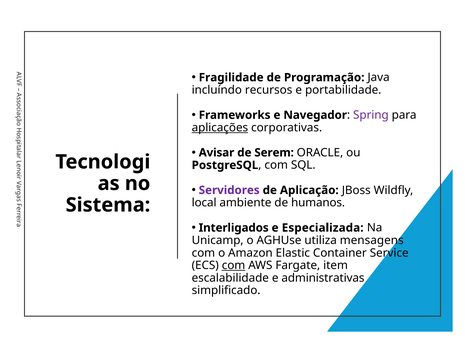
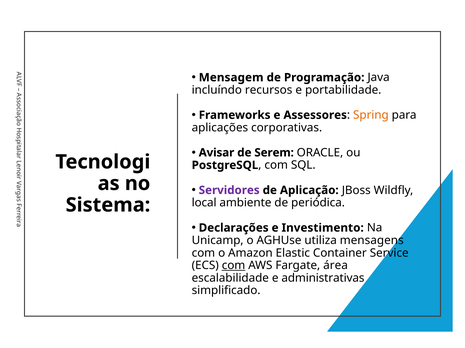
Fragilidade: Fragilidade -> Mensagem
Navegador: Navegador -> Assessores
Spring colour: purple -> orange
aplicações underline: present -> none
humanos: humanos -> periódica
Interligados: Interligados -> Declarações
Especializada: Especializada -> Investimento
item: item -> área
